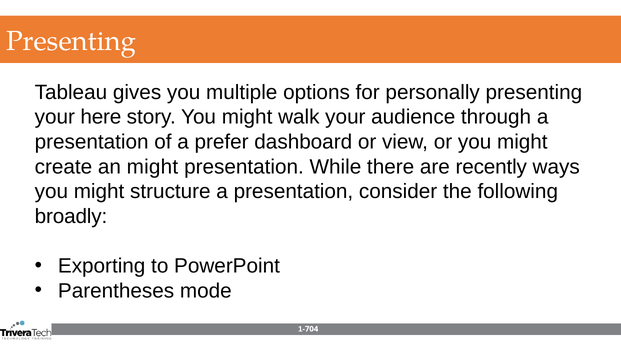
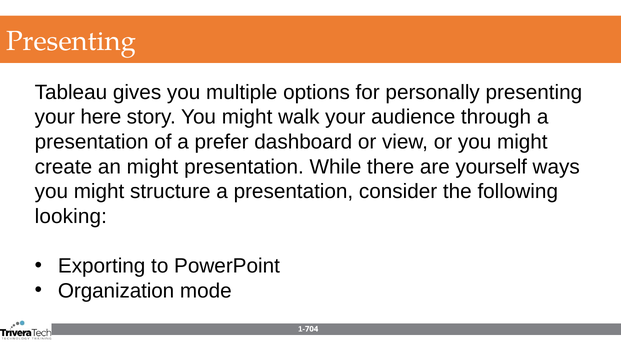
recently: recently -> yourself
broadly: broadly -> looking
Parentheses: Parentheses -> Organization
